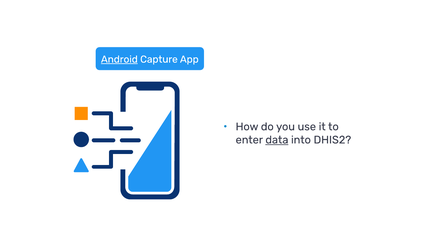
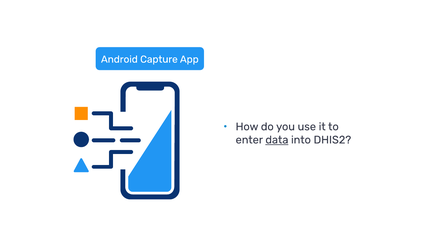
Android underline: present -> none
